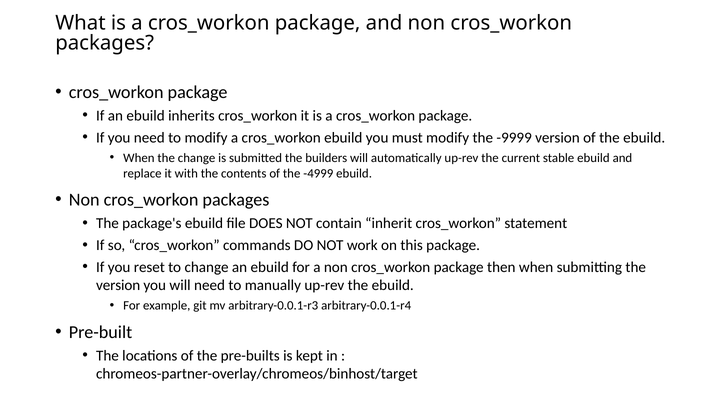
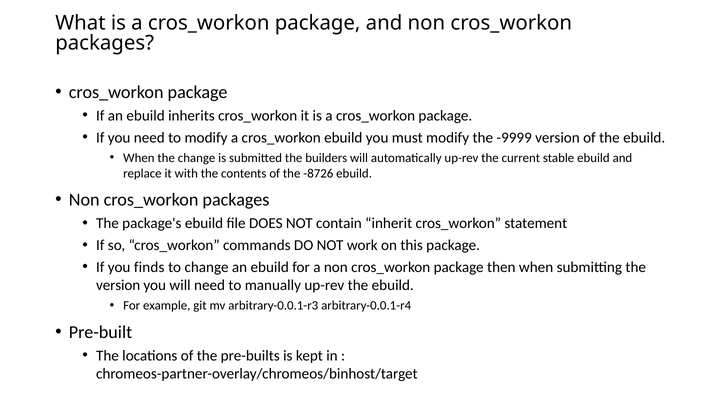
-4999: -4999 -> -8726
reset: reset -> finds
